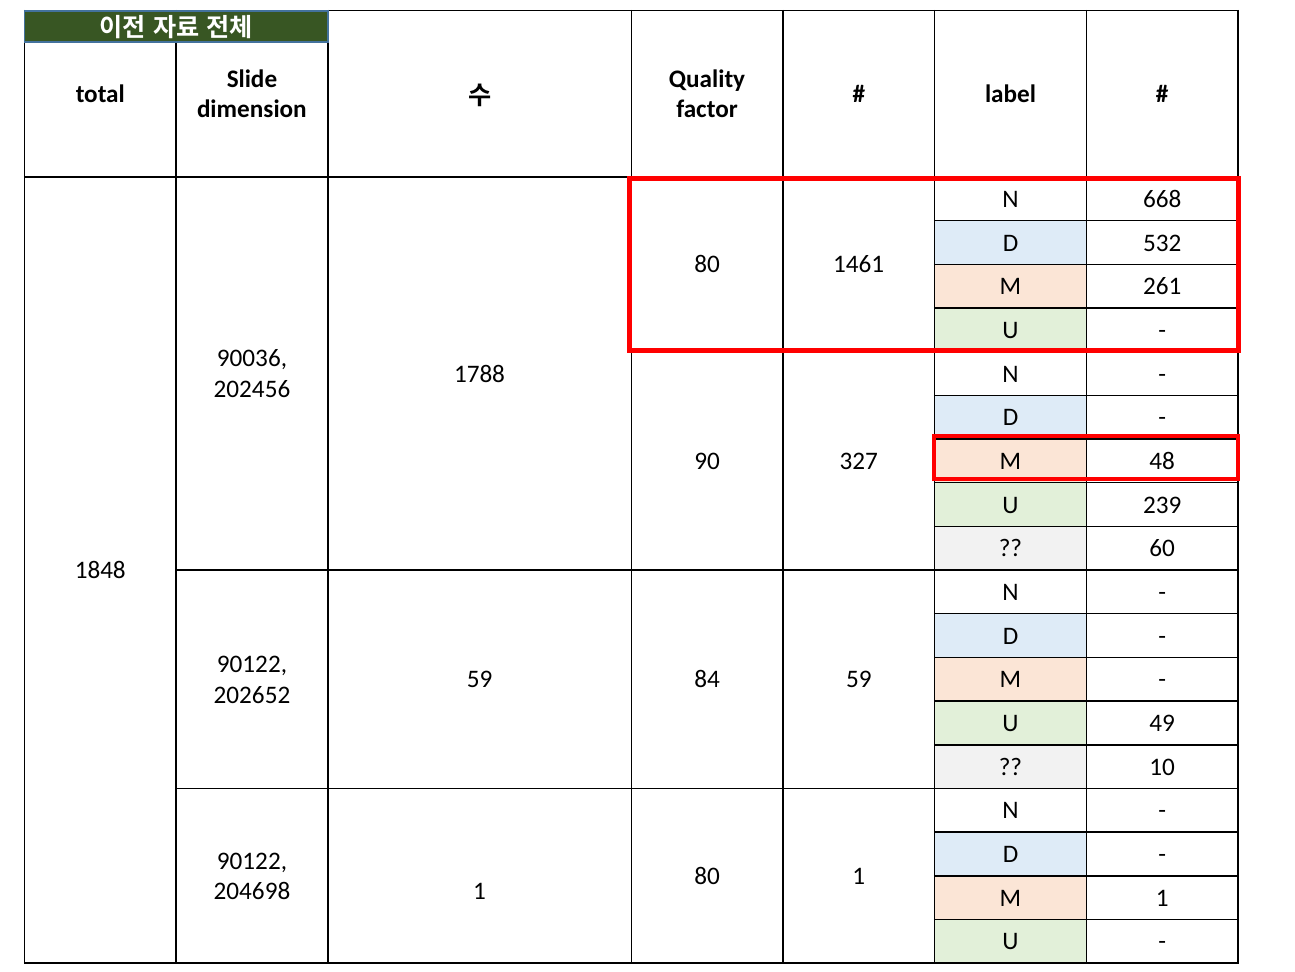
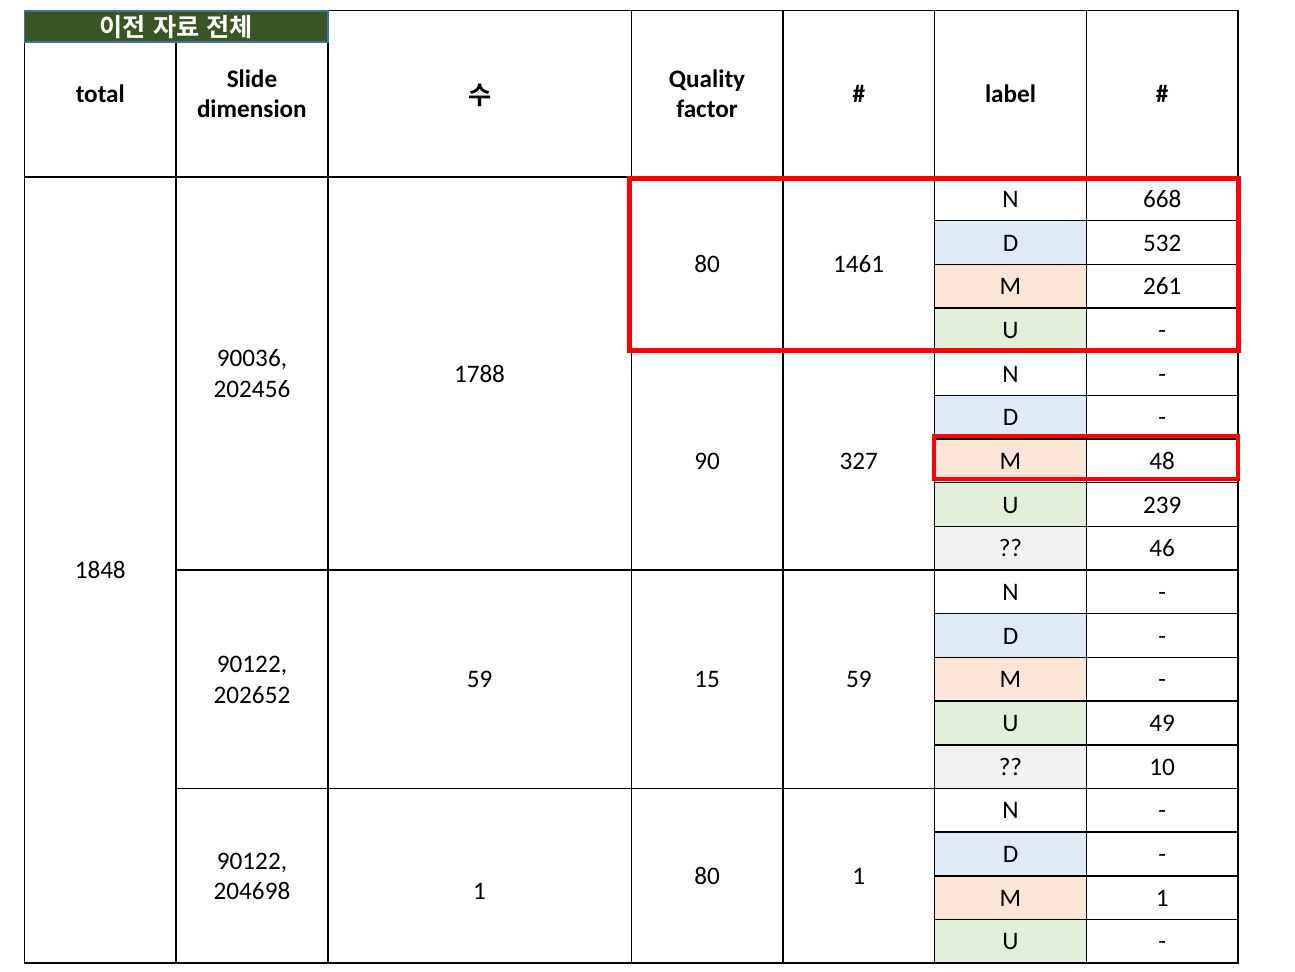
60: 60 -> 46
84: 84 -> 15
